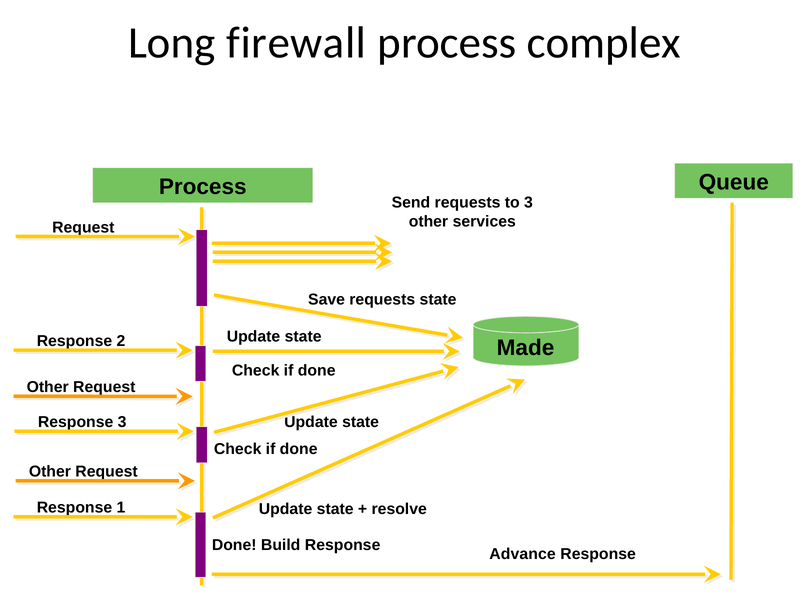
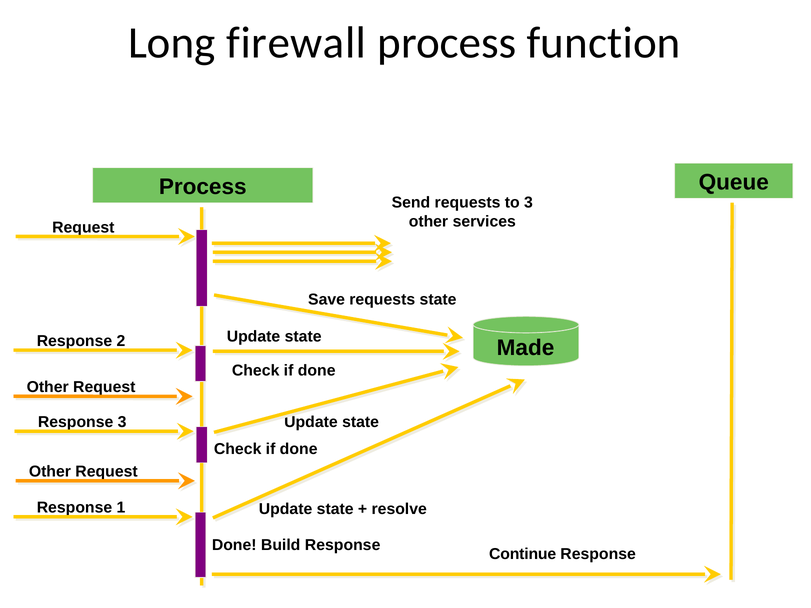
complex: complex -> function
Advance: Advance -> Continue
